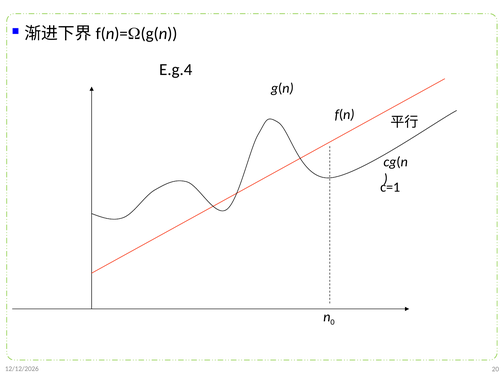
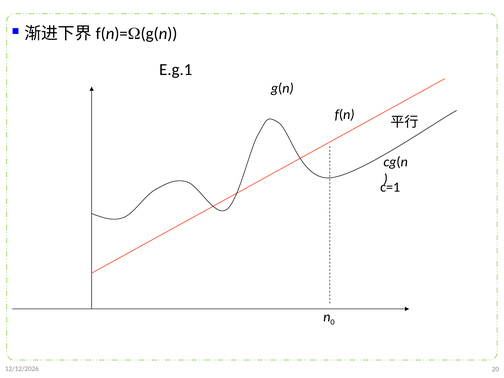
E.g.4: E.g.4 -> E.g.1
